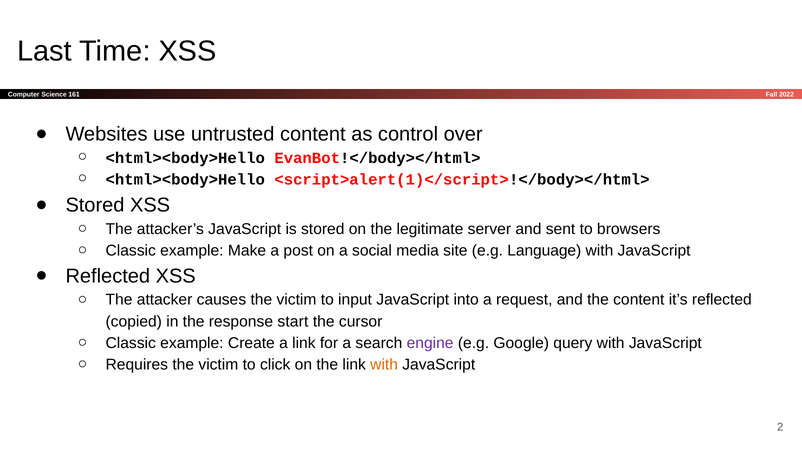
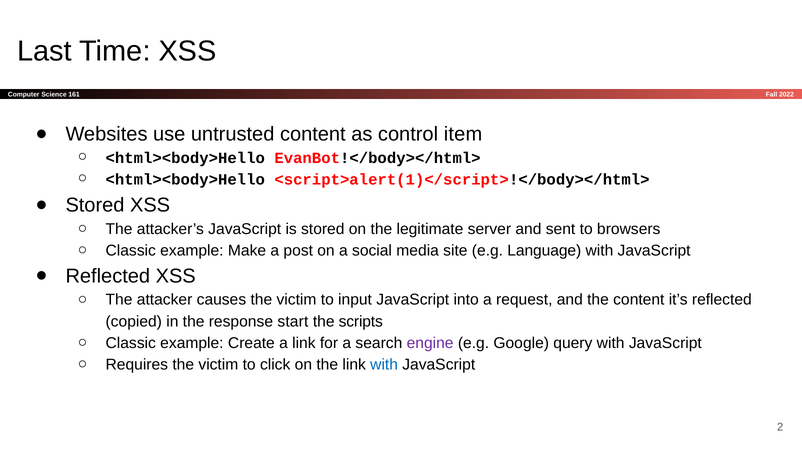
over: over -> item
cursor: cursor -> scripts
with at (384, 365) colour: orange -> blue
